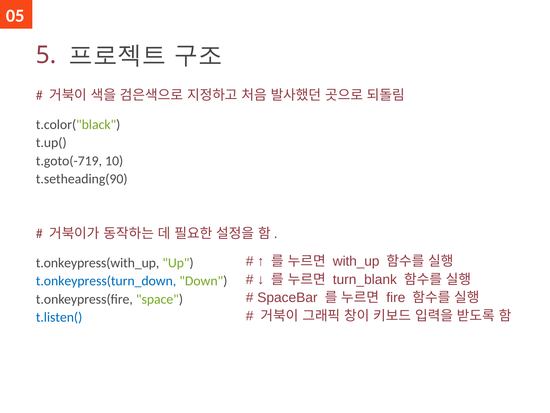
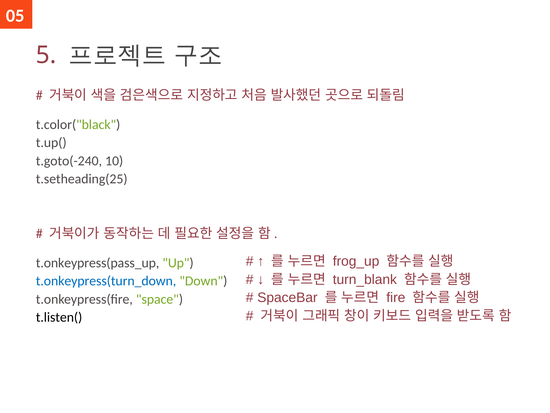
t.goto(-719: t.goto(-719 -> t.goto(-240
t.setheading(90: t.setheading(90 -> t.setheading(25
with_up: with_up -> frog_up
t.onkeypress(with_up: t.onkeypress(with_up -> t.onkeypress(pass_up
t.listen( colour: blue -> black
